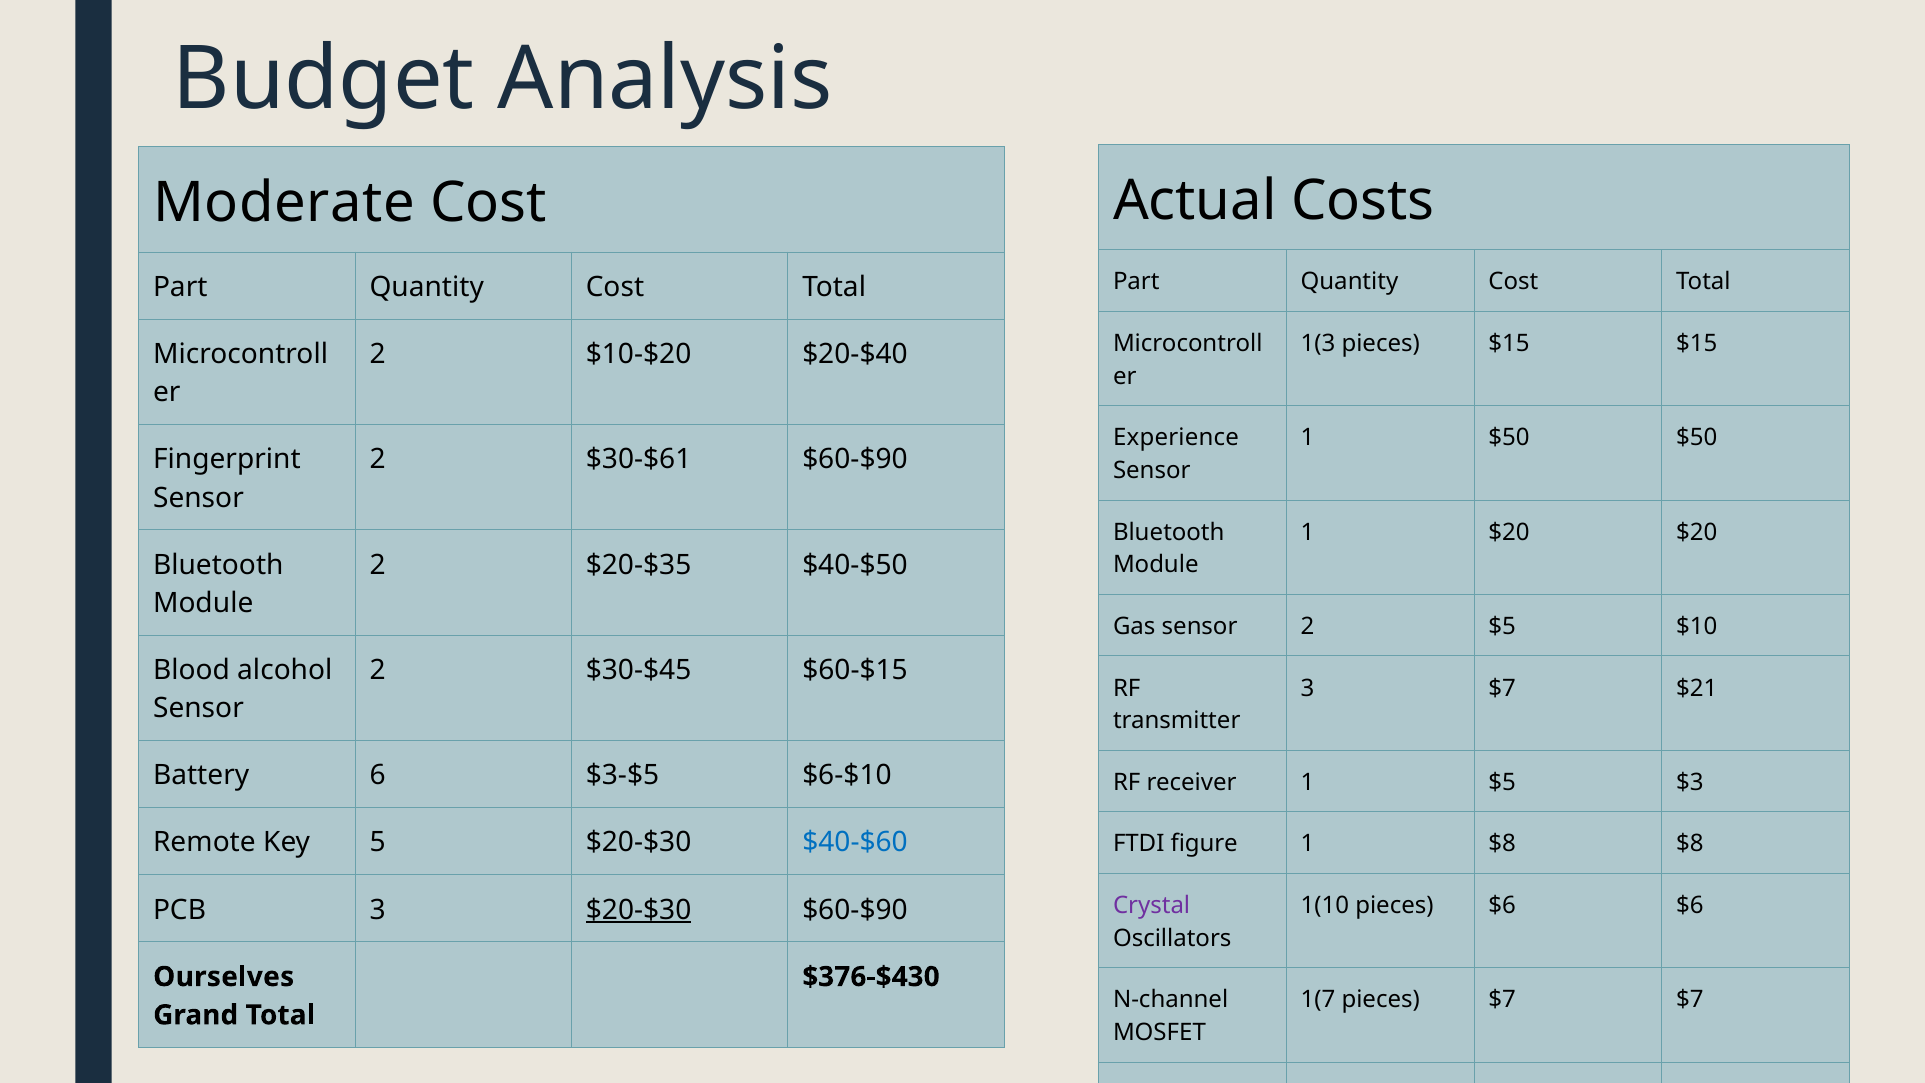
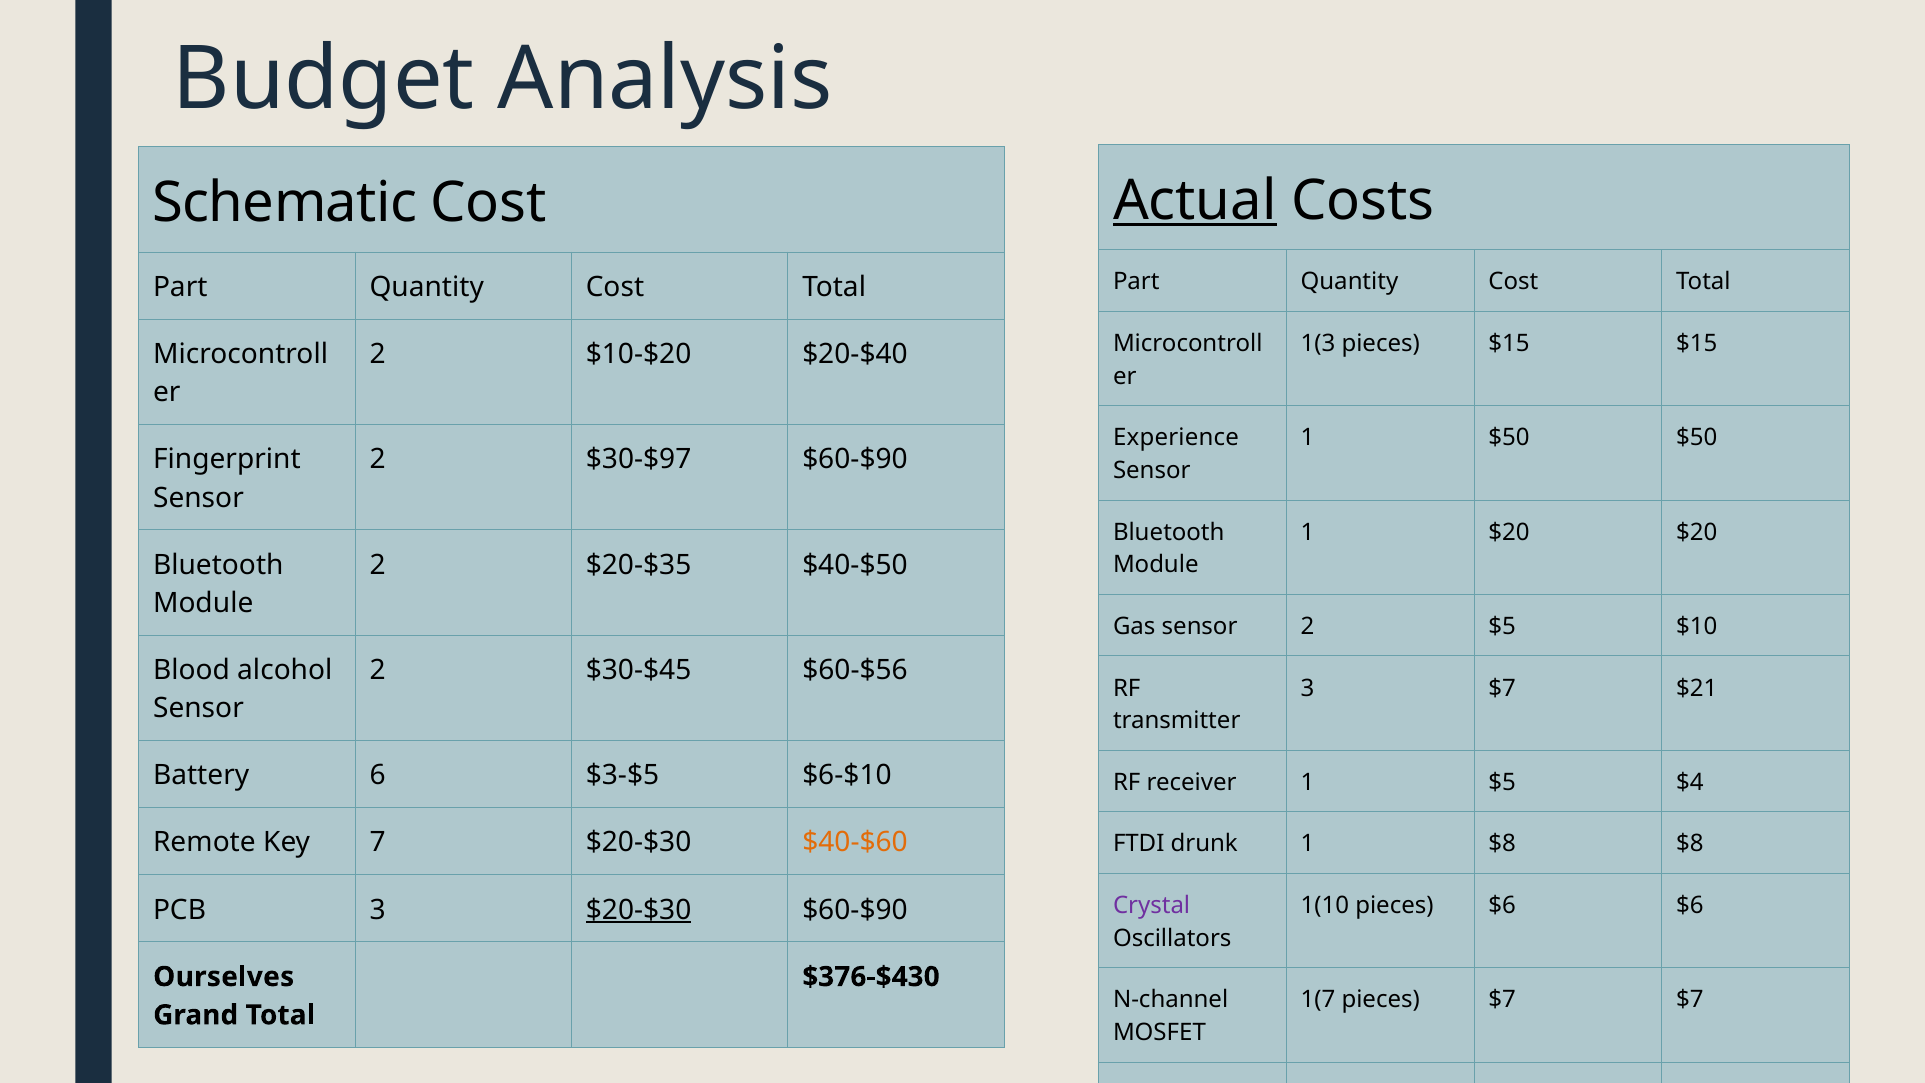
Actual underline: none -> present
Moderate: Moderate -> Schematic
$30-$61: $30-$61 -> $30-$97
$60-$15: $60-$15 -> $60-$56
$3: $3 -> $4
5: 5 -> 7
$40-$60 colour: blue -> orange
figure: figure -> drunk
